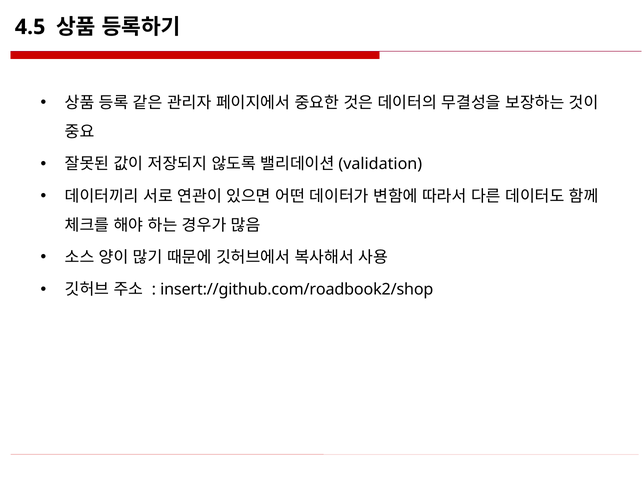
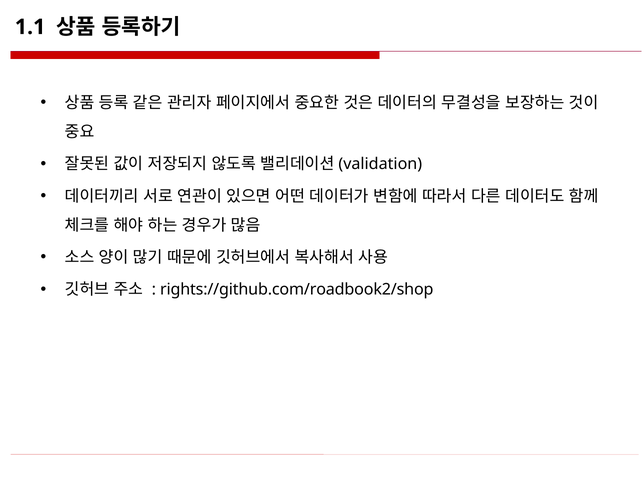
4.5: 4.5 -> 1.1
insert://github.com/roadbook2/shop: insert://github.com/roadbook2/shop -> rights://github.com/roadbook2/shop
